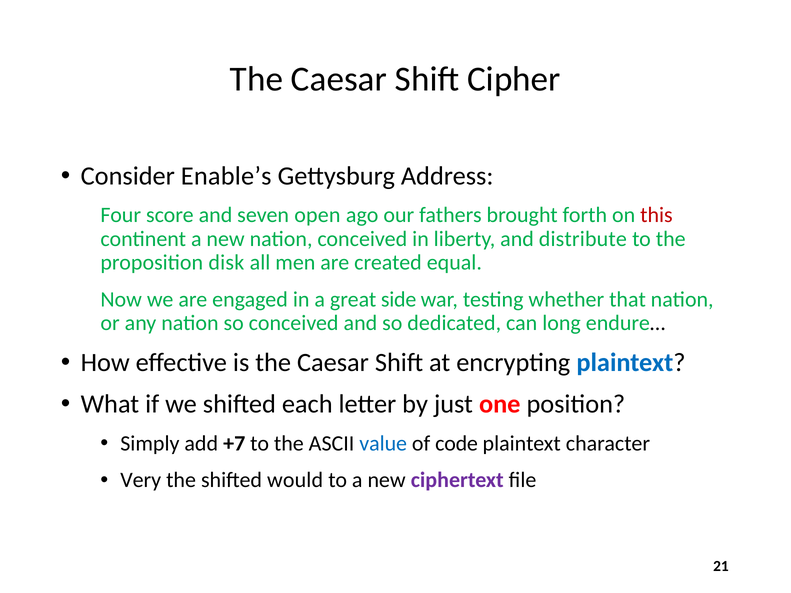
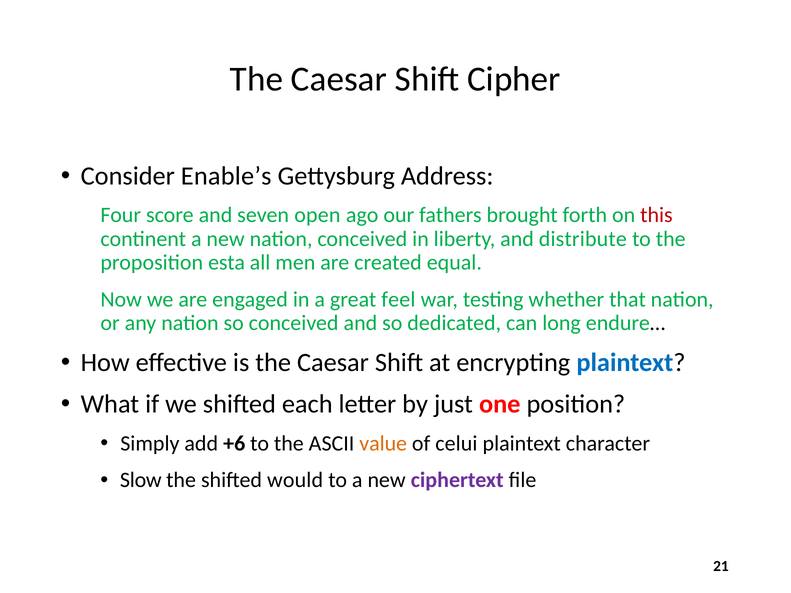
disk: disk -> esta
side: side -> feel
+7: +7 -> +6
value colour: blue -> orange
code: code -> celui
Very: Very -> Slow
